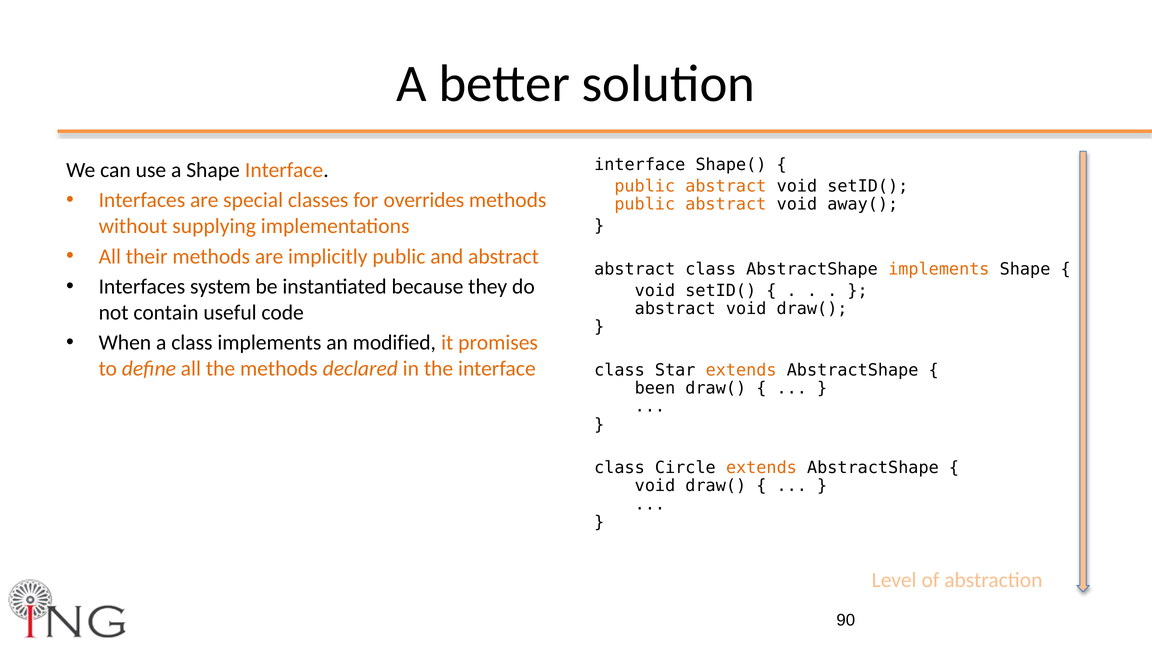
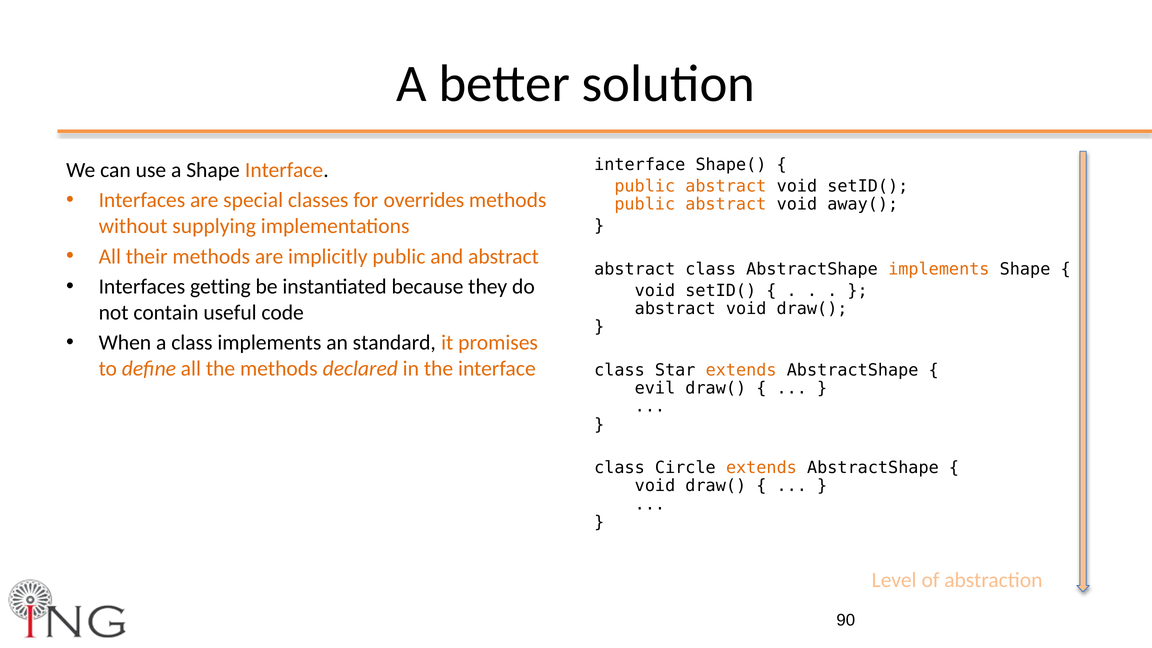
system: system -> getting
modified: modified -> standard
been: been -> evil
